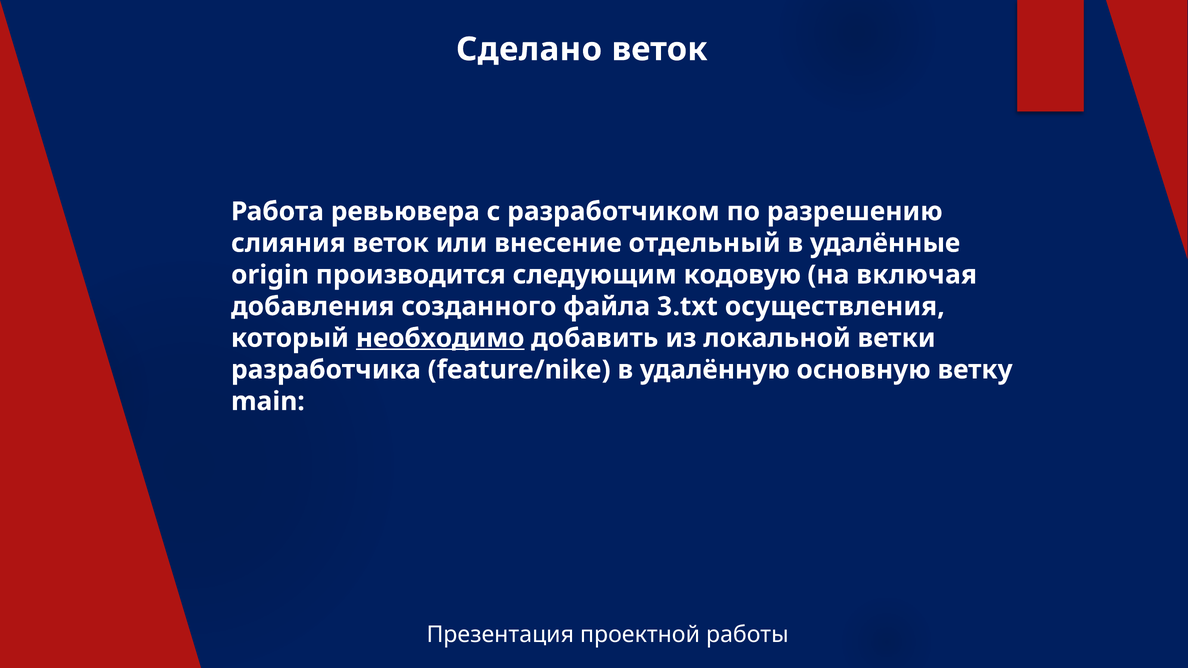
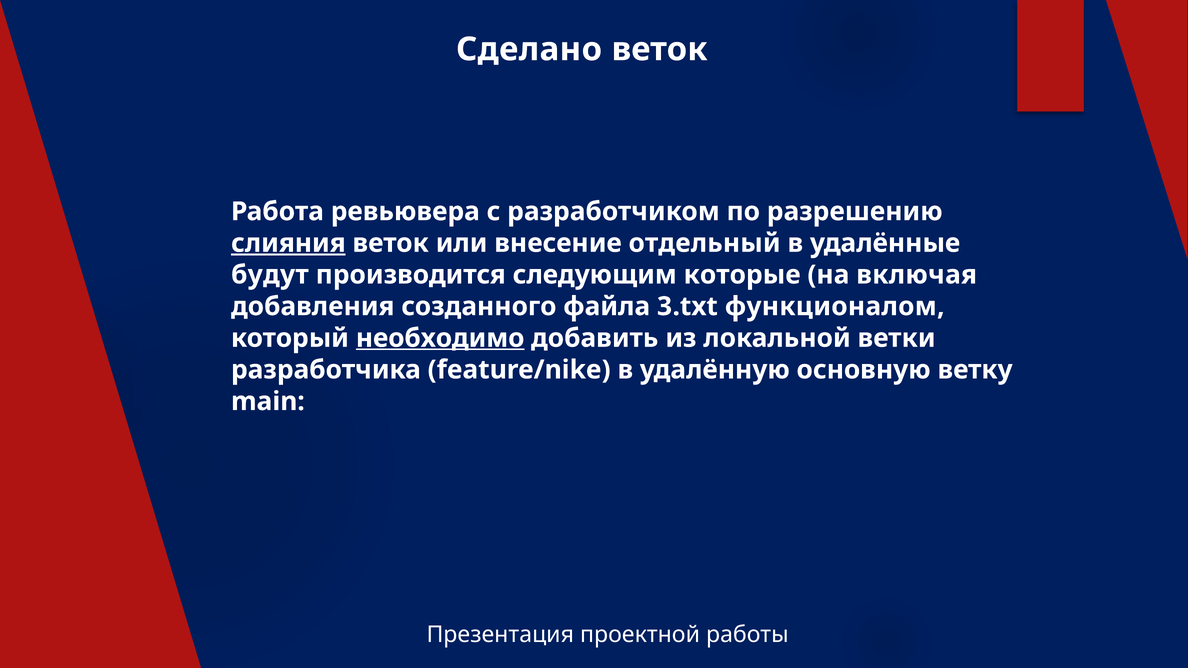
слияния underline: none -> present
origin: origin -> будут
кодовую: кодовую -> которые
осуществления: осуществления -> функционалом
